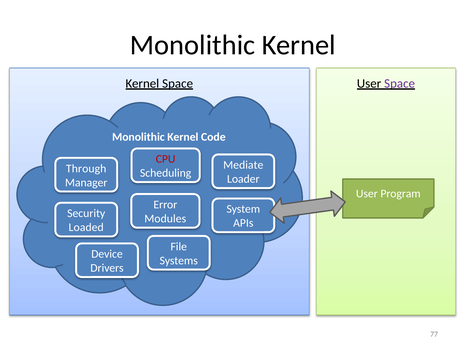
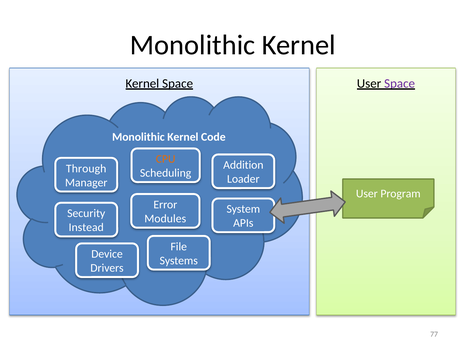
CPU colour: red -> orange
Mediate: Mediate -> Addition
Loaded: Loaded -> Instead
